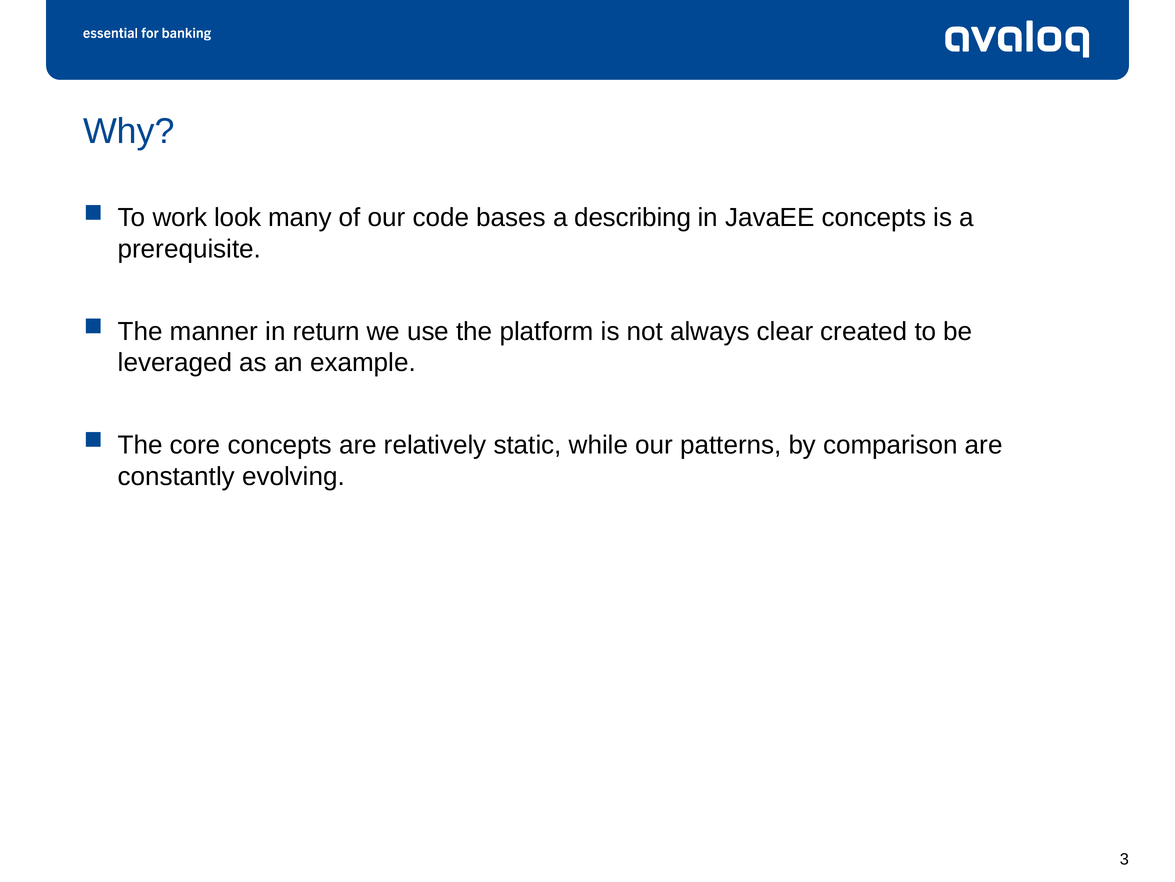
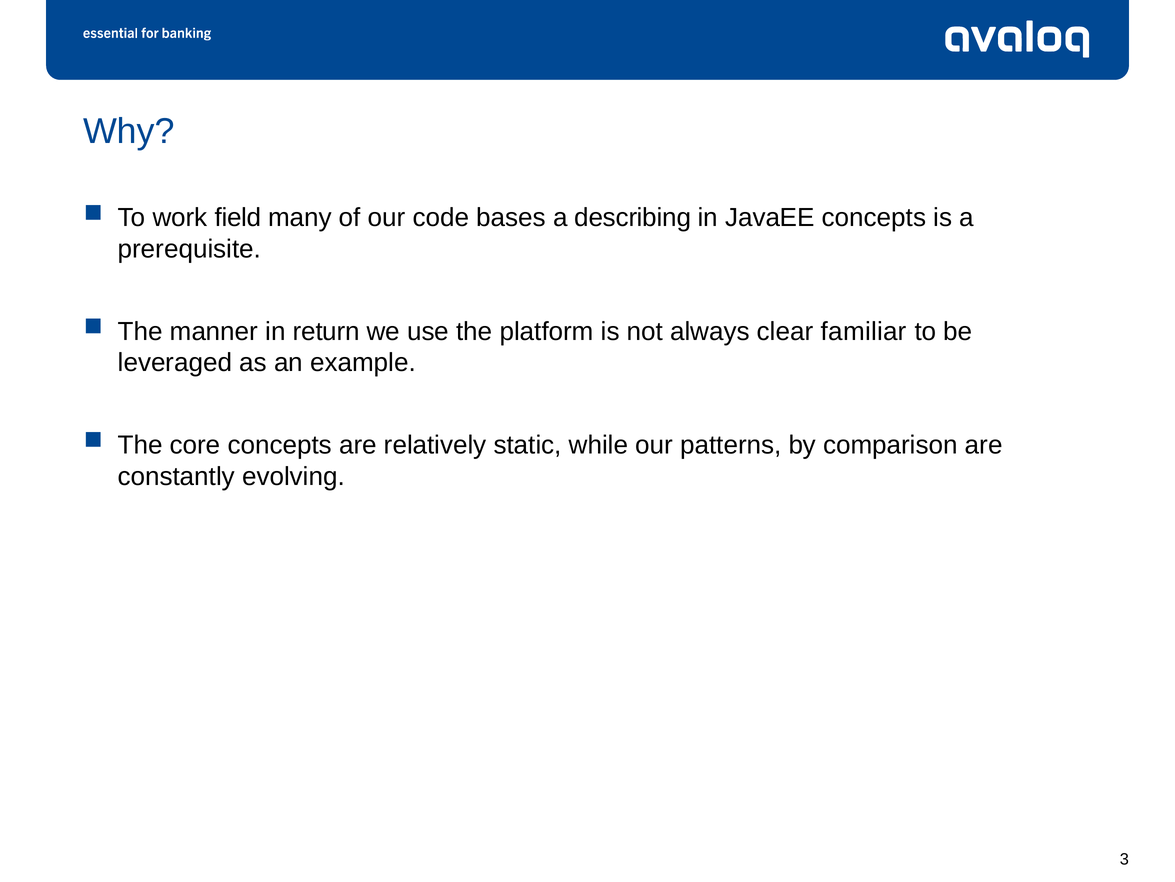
look: look -> field
created: created -> familiar
